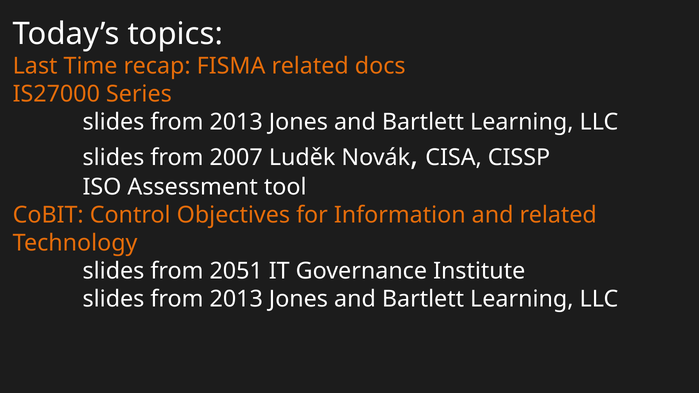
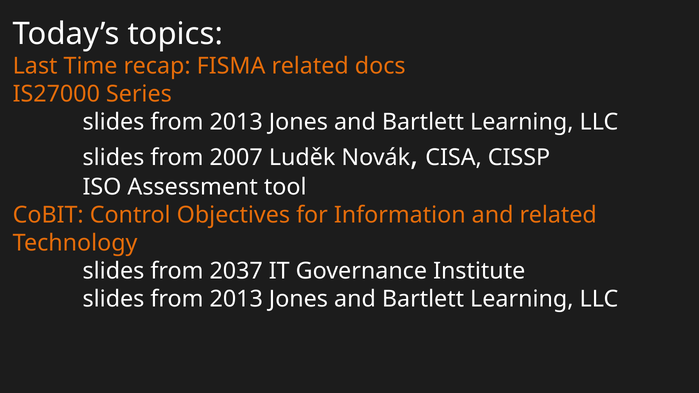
2051: 2051 -> 2037
